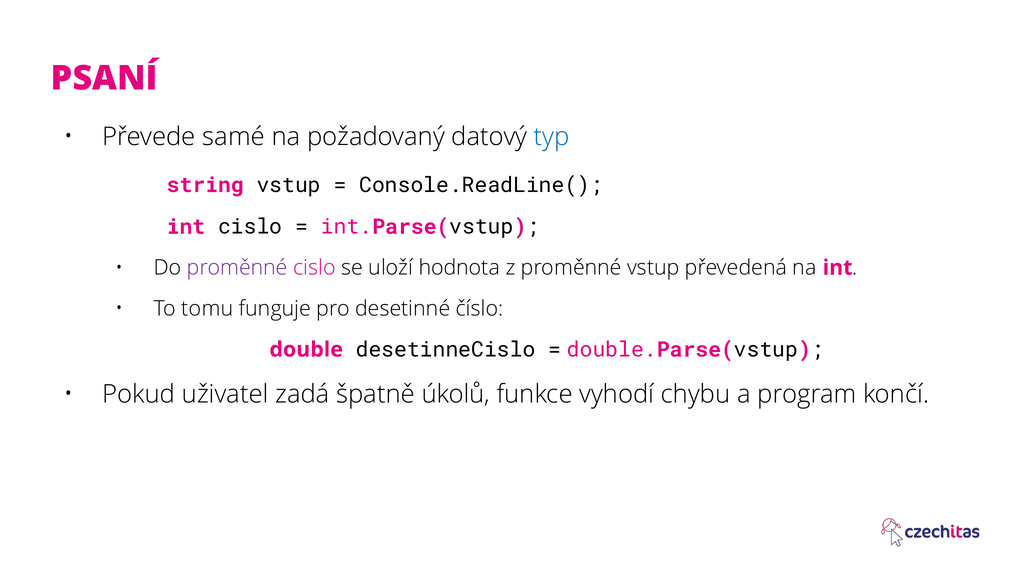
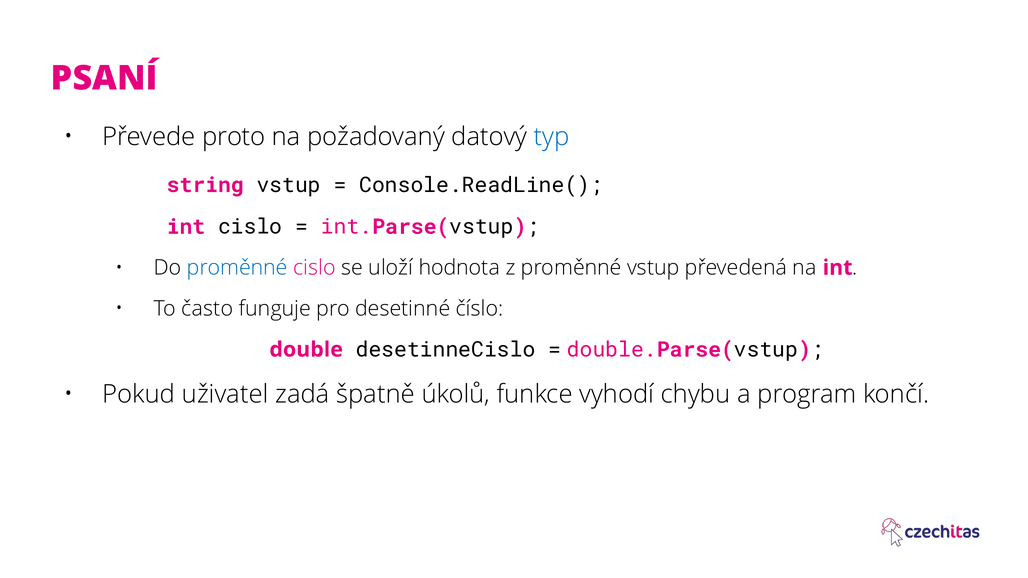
samé: samé -> proto
proměnné at (237, 268) colour: purple -> blue
tomu: tomu -> často
